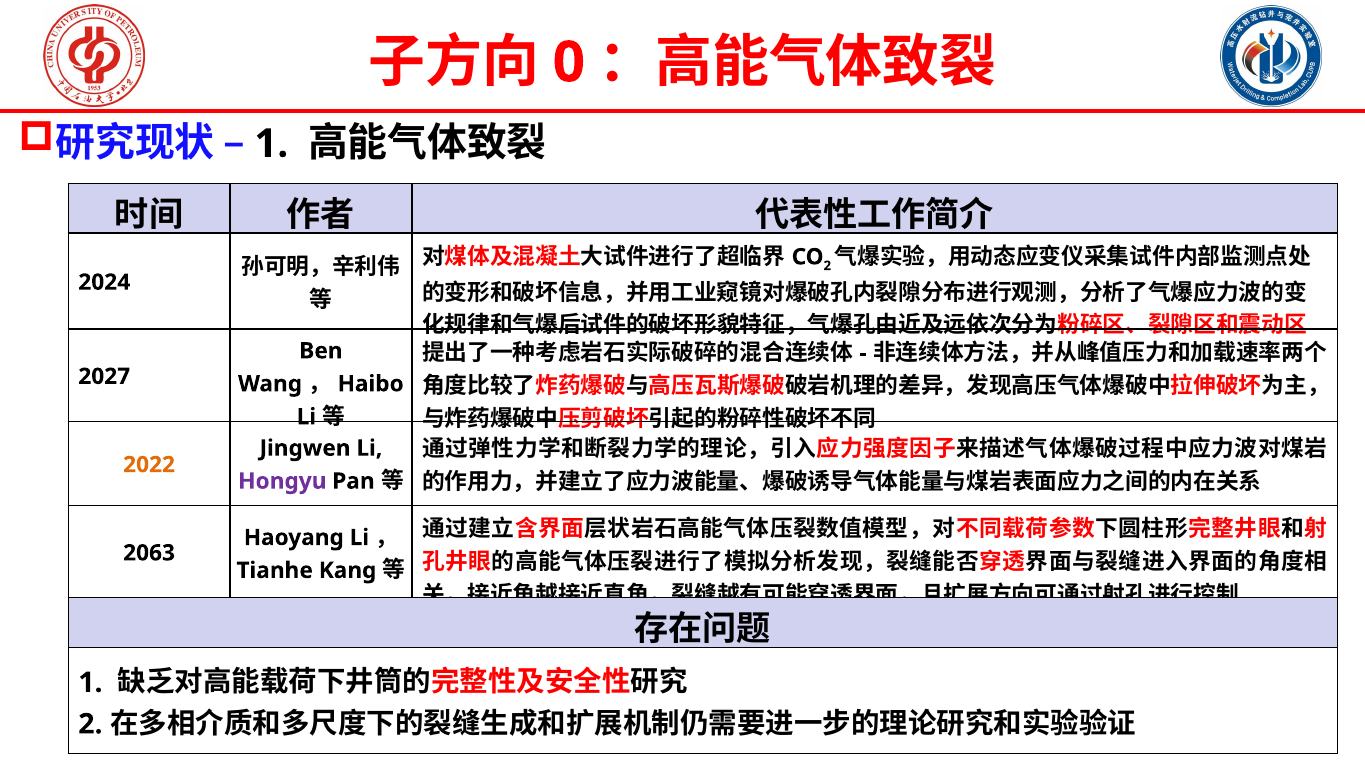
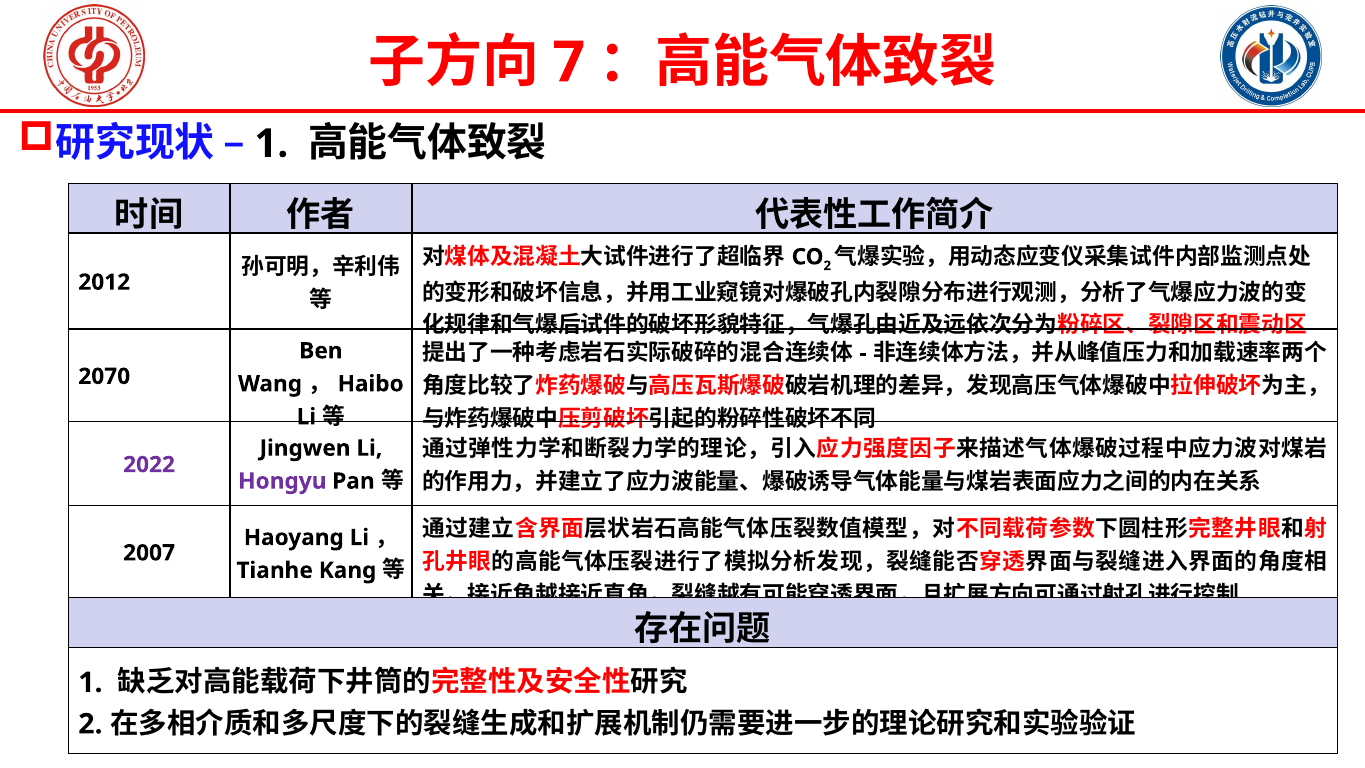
0: 0 -> 7
2024: 2024 -> 2012
2027: 2027 -> 2070
2022 colour: orange -> purple
2063: 2063 -> 2007
